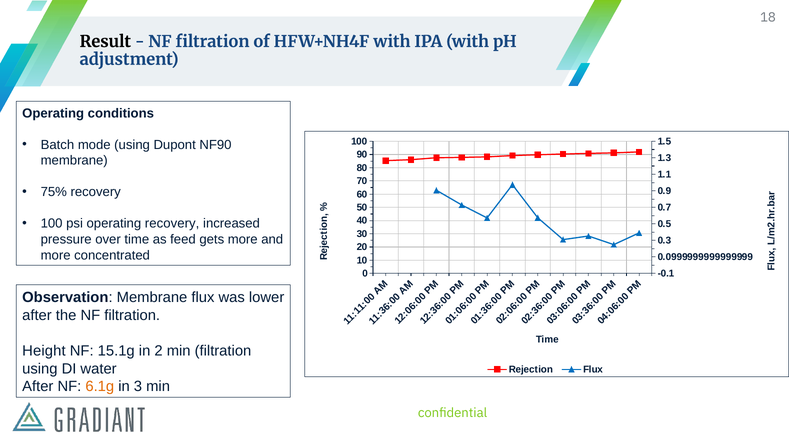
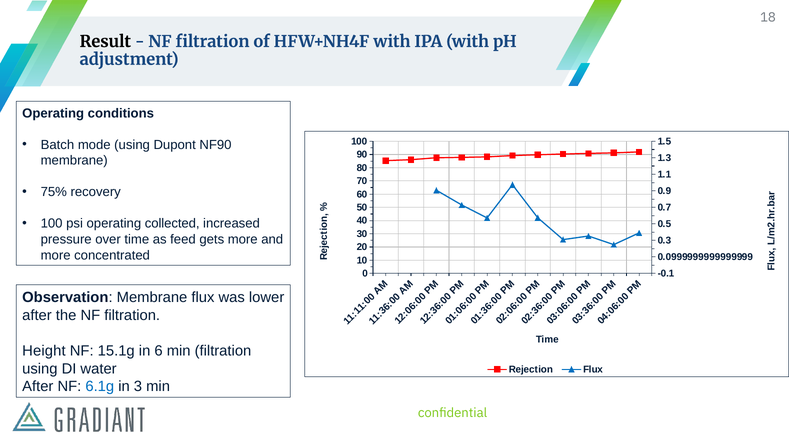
operating recovery: recovery -> collected
in 2: 2 -> 6
6.1g colour: orange -> blue
